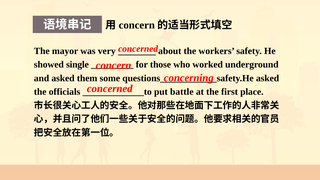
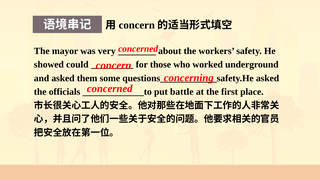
single: single -> could
